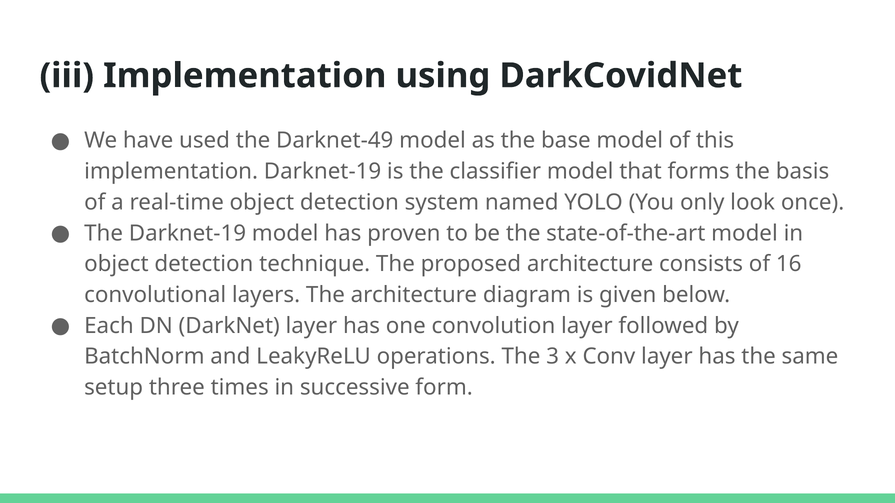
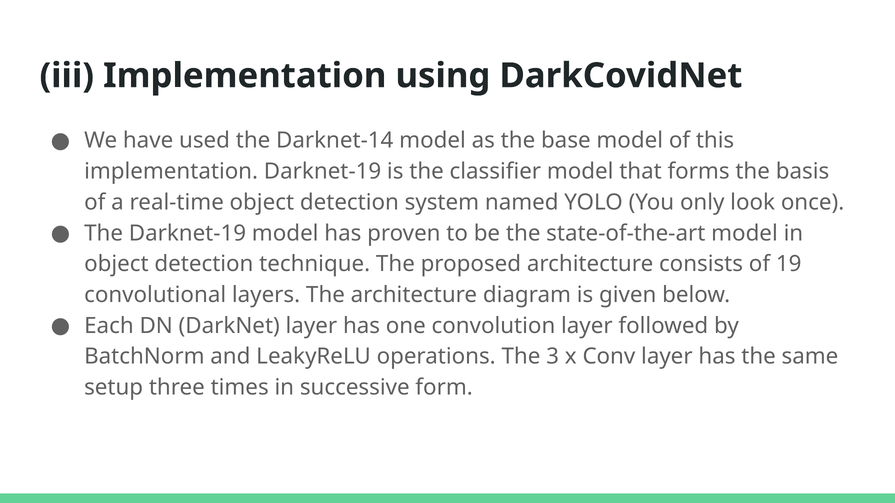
Darknet-49: Darknet-49 -> Darknet-14
16: 16 -> 19
